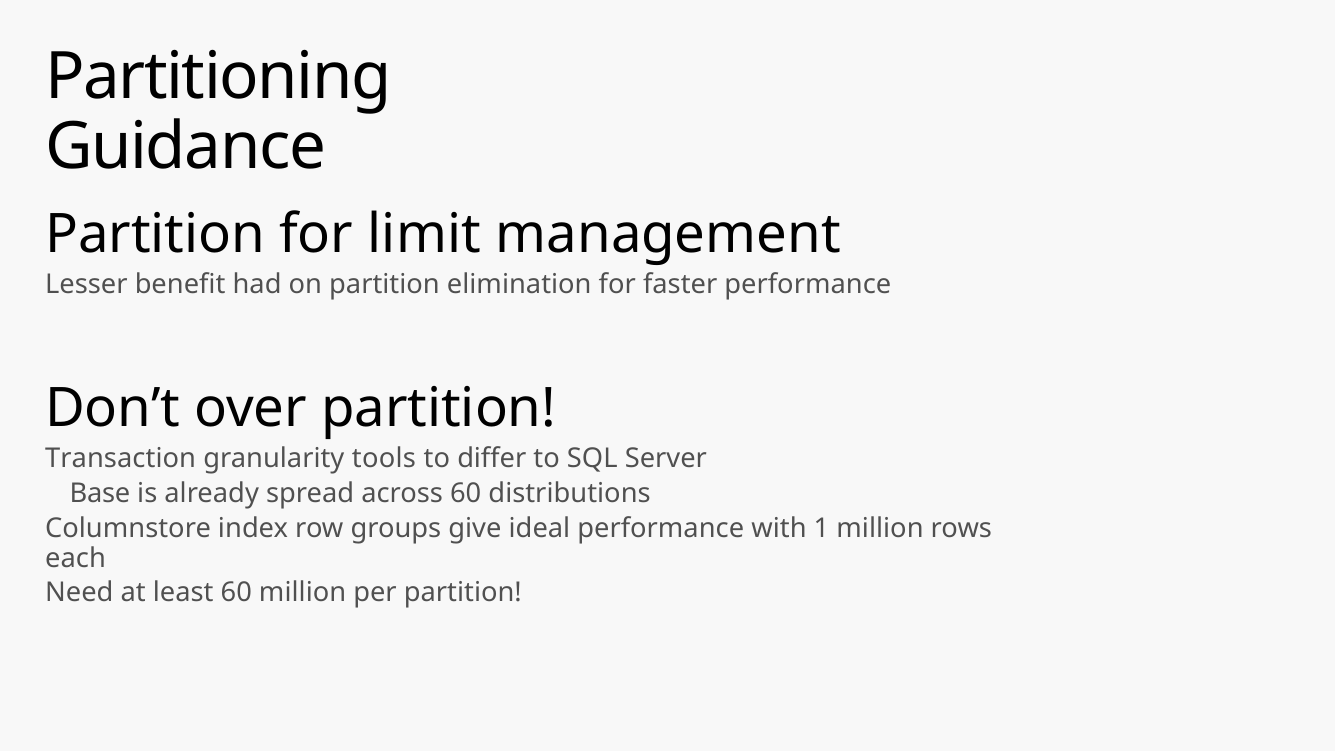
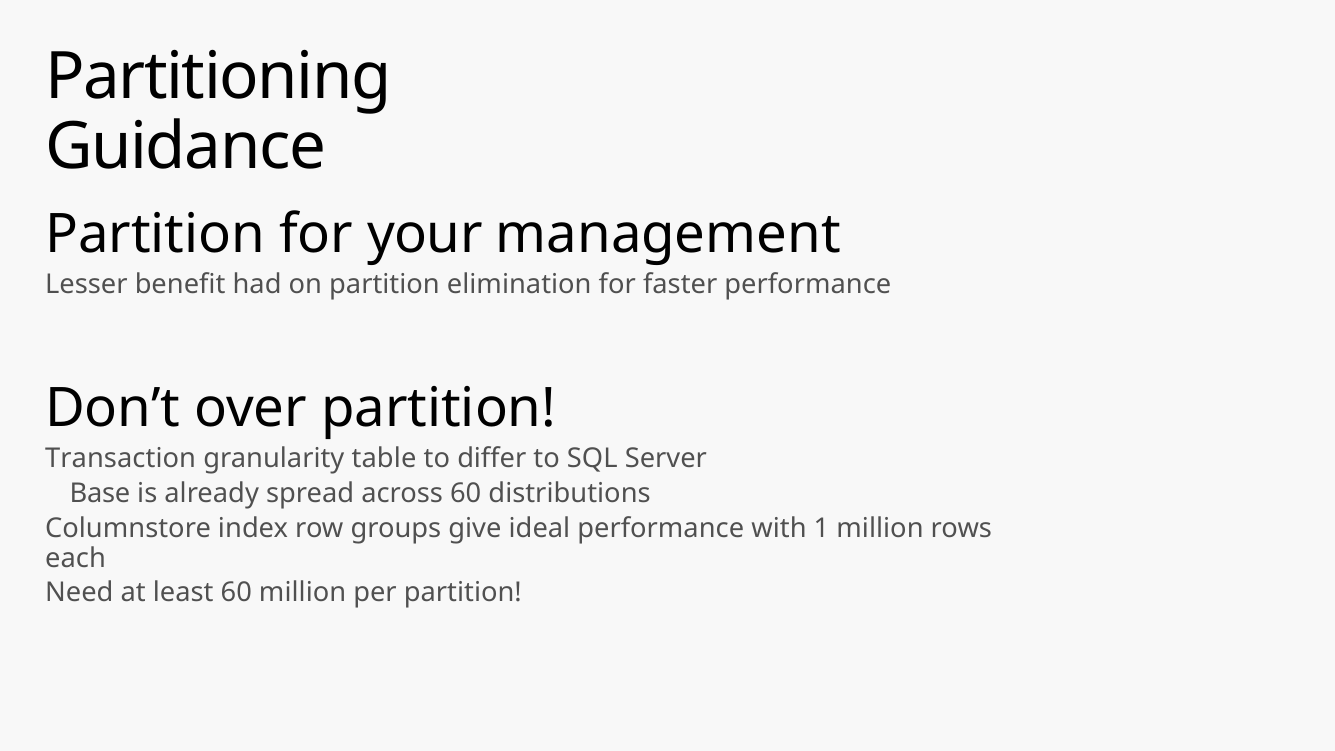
limit: limit -> your
tools: tools -> table
